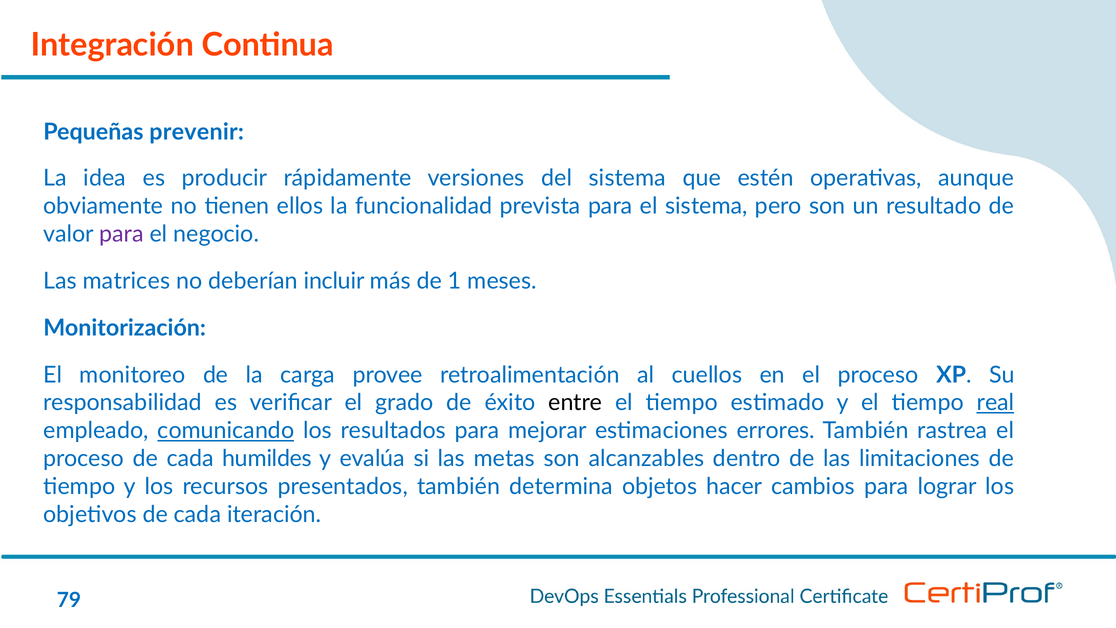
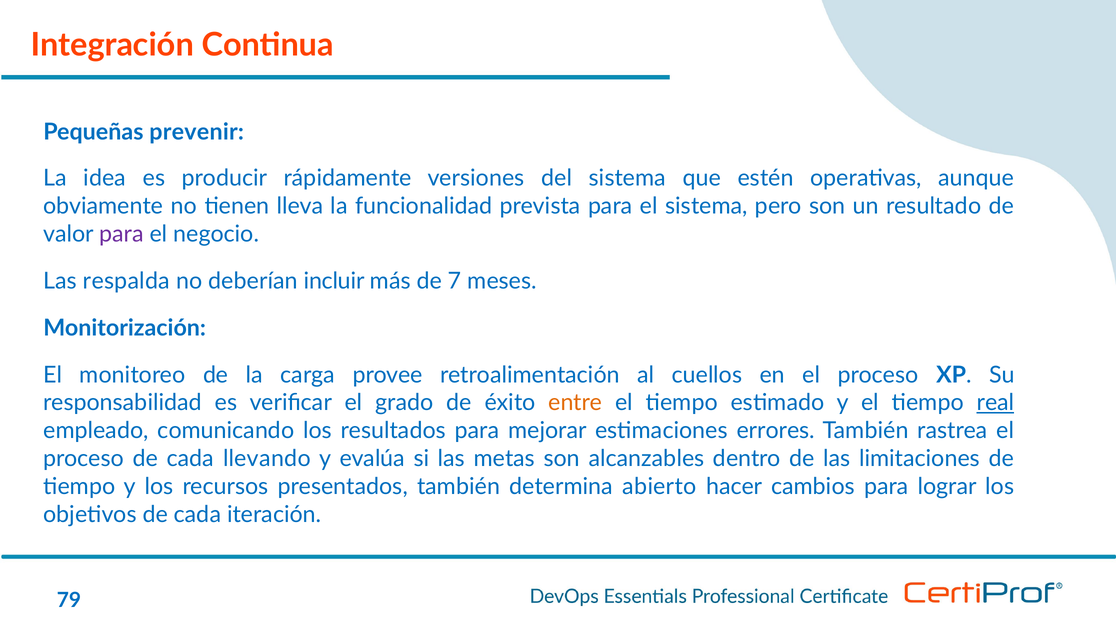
ellos: ellos -> lleva
matrices: matrices -> respalda
1: 1 -> 7
entre colour: black -> orange
comunicando underline: present -> none
humildes: humildes -> llevando
objetos: objetos -> abierto
